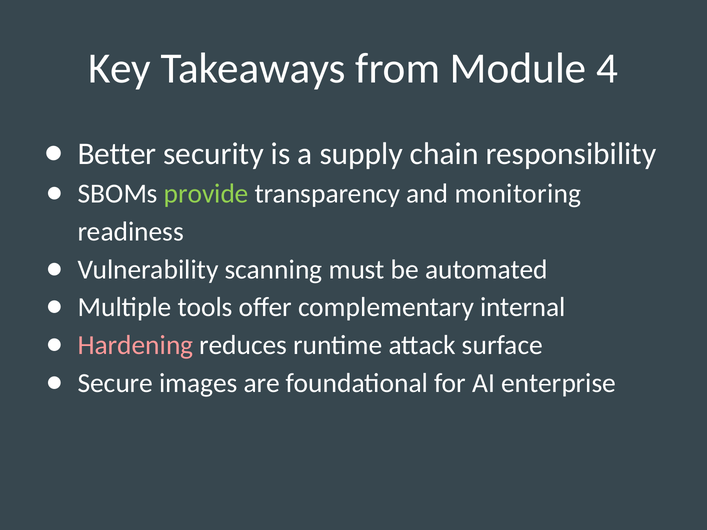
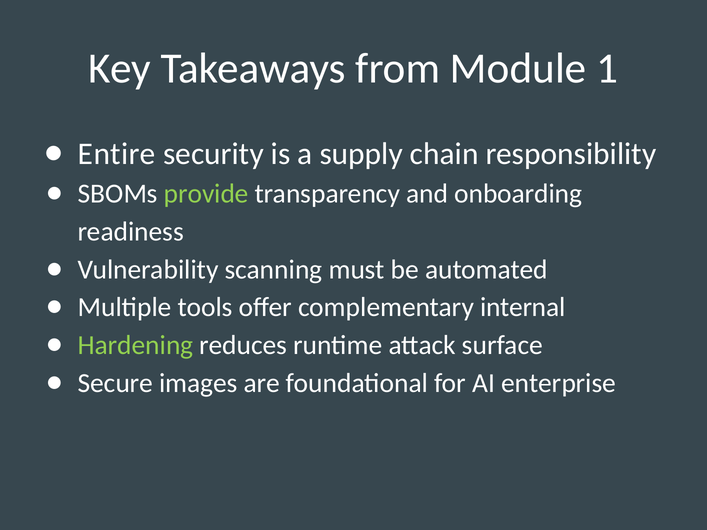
4: 4 -> 1
Better: Better -> Entire
monitoring: monitoring -> onboarding
Hardening colour: pink -> light green
